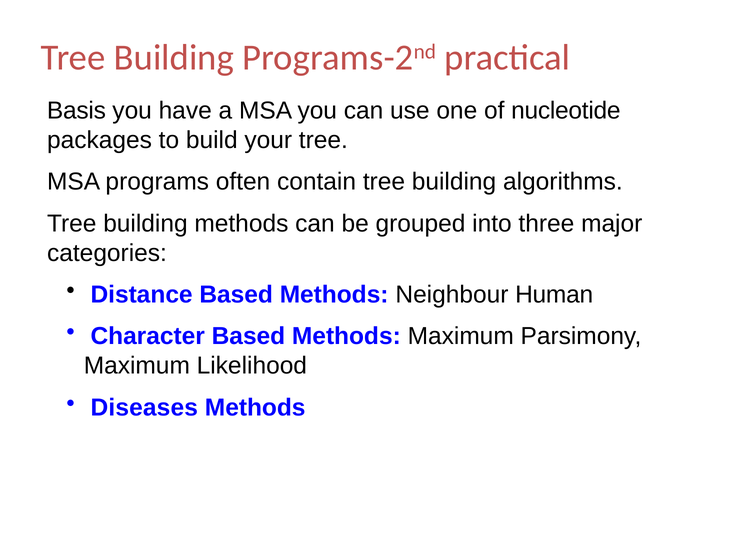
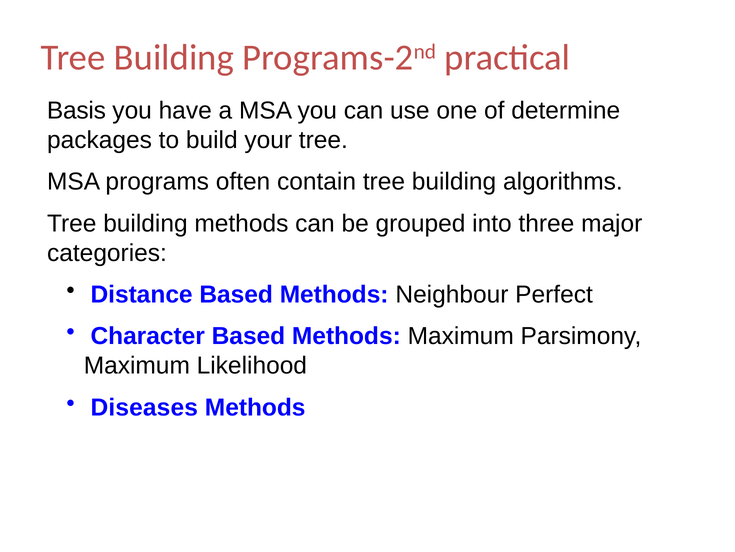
nucleotide: nucleotide -> determine
Human: Human -> Perfect
